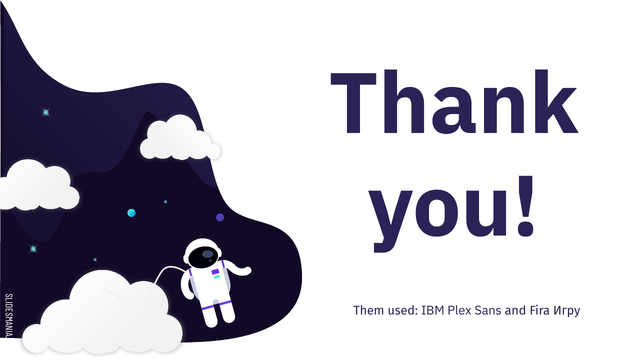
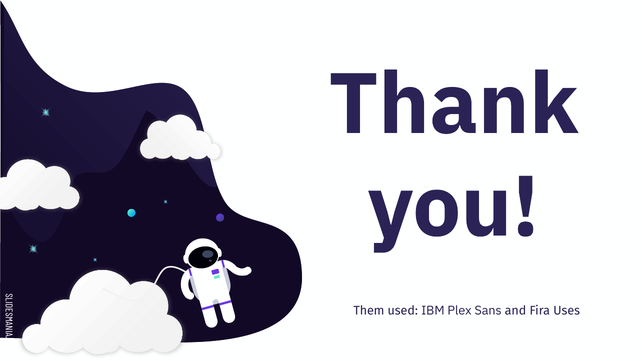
Игру: Игру -> Uses
